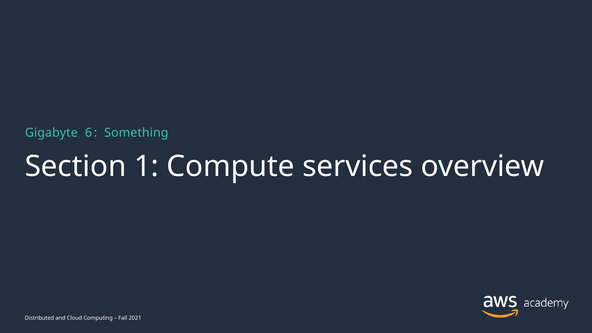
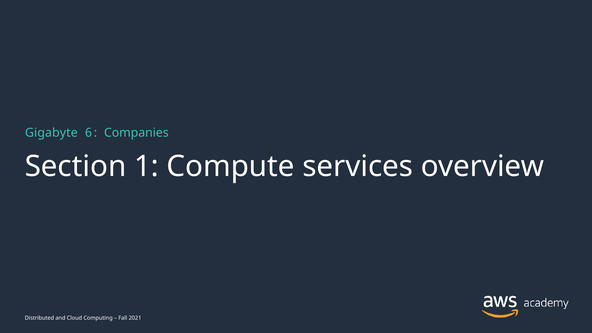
Something: Something -> Companies
